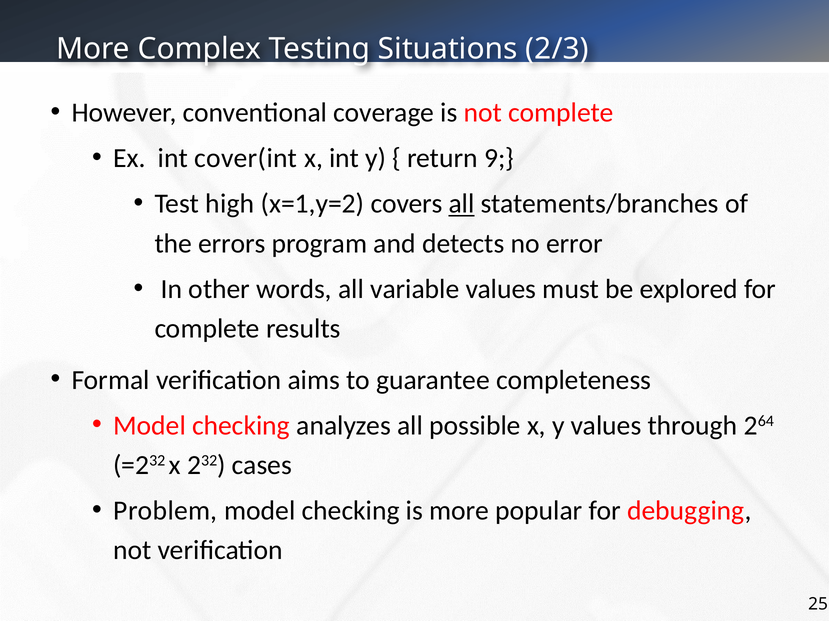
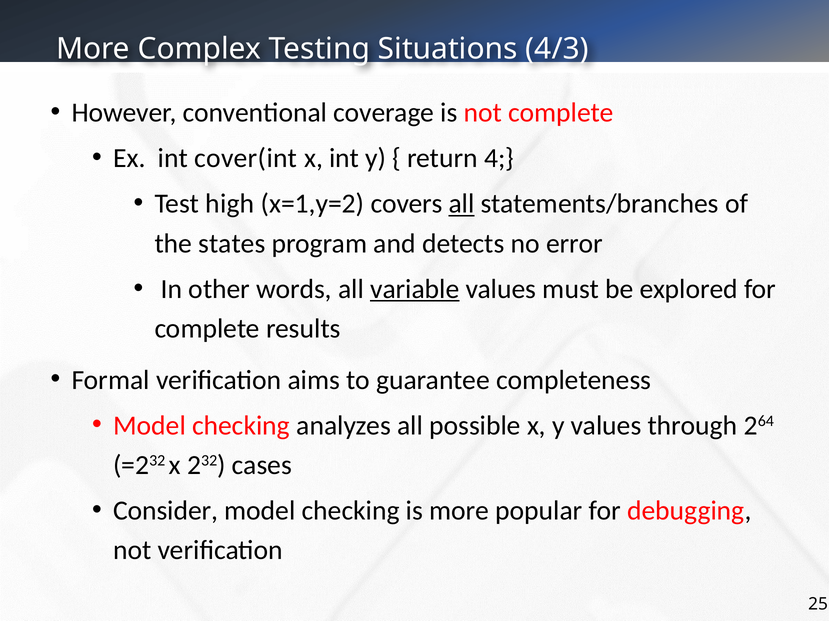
2/3: 2/3 -> 4/3
9: 9 -> 4
errors: errors -> states
variable underline: none -> present
Problem: Problem -> Consider
